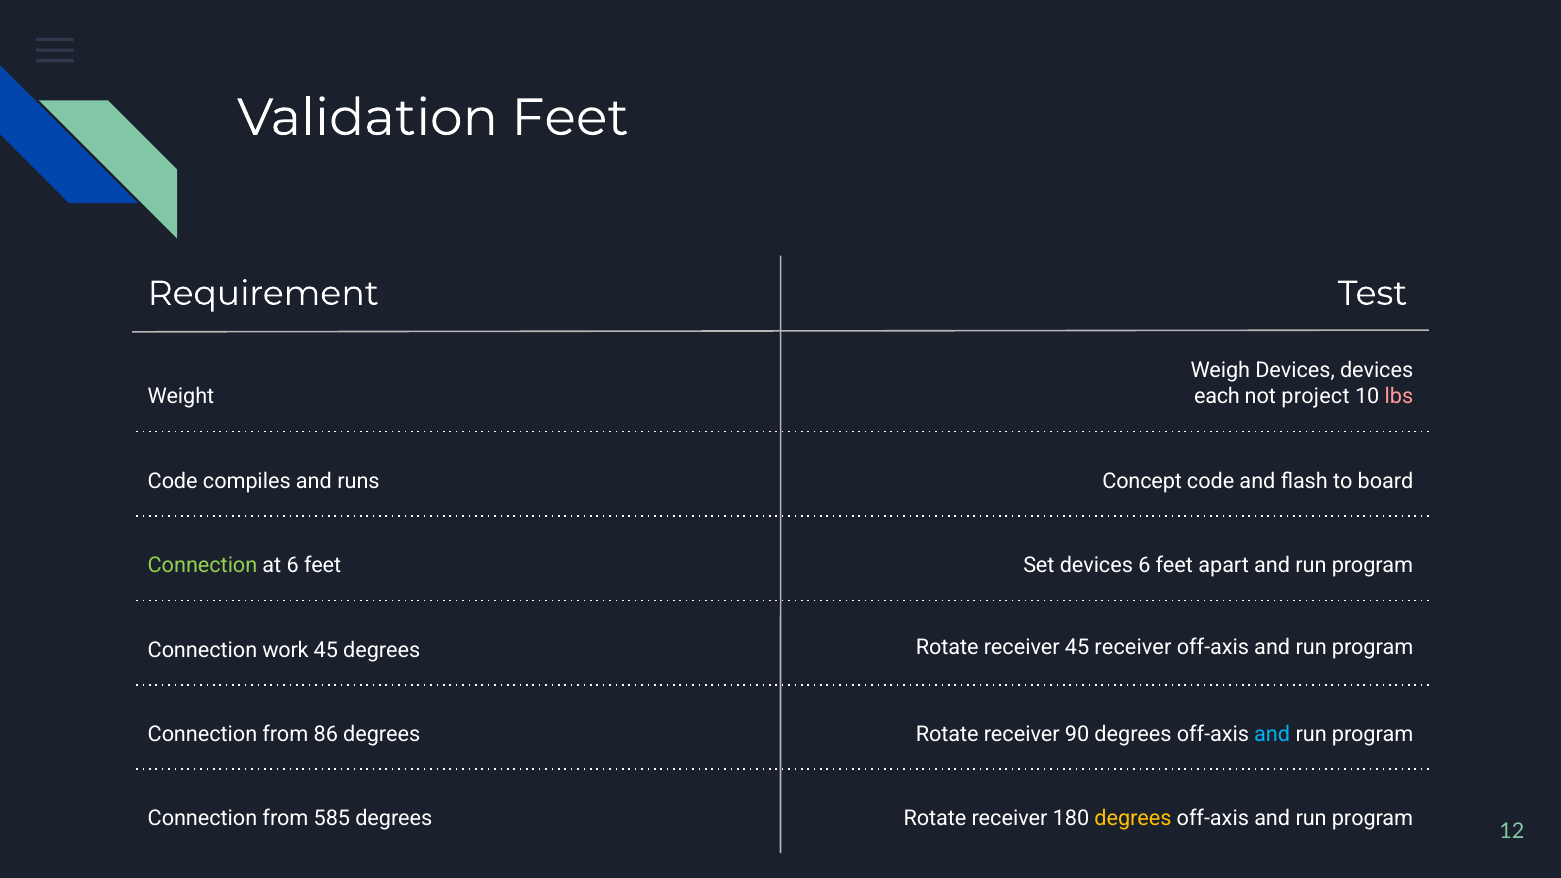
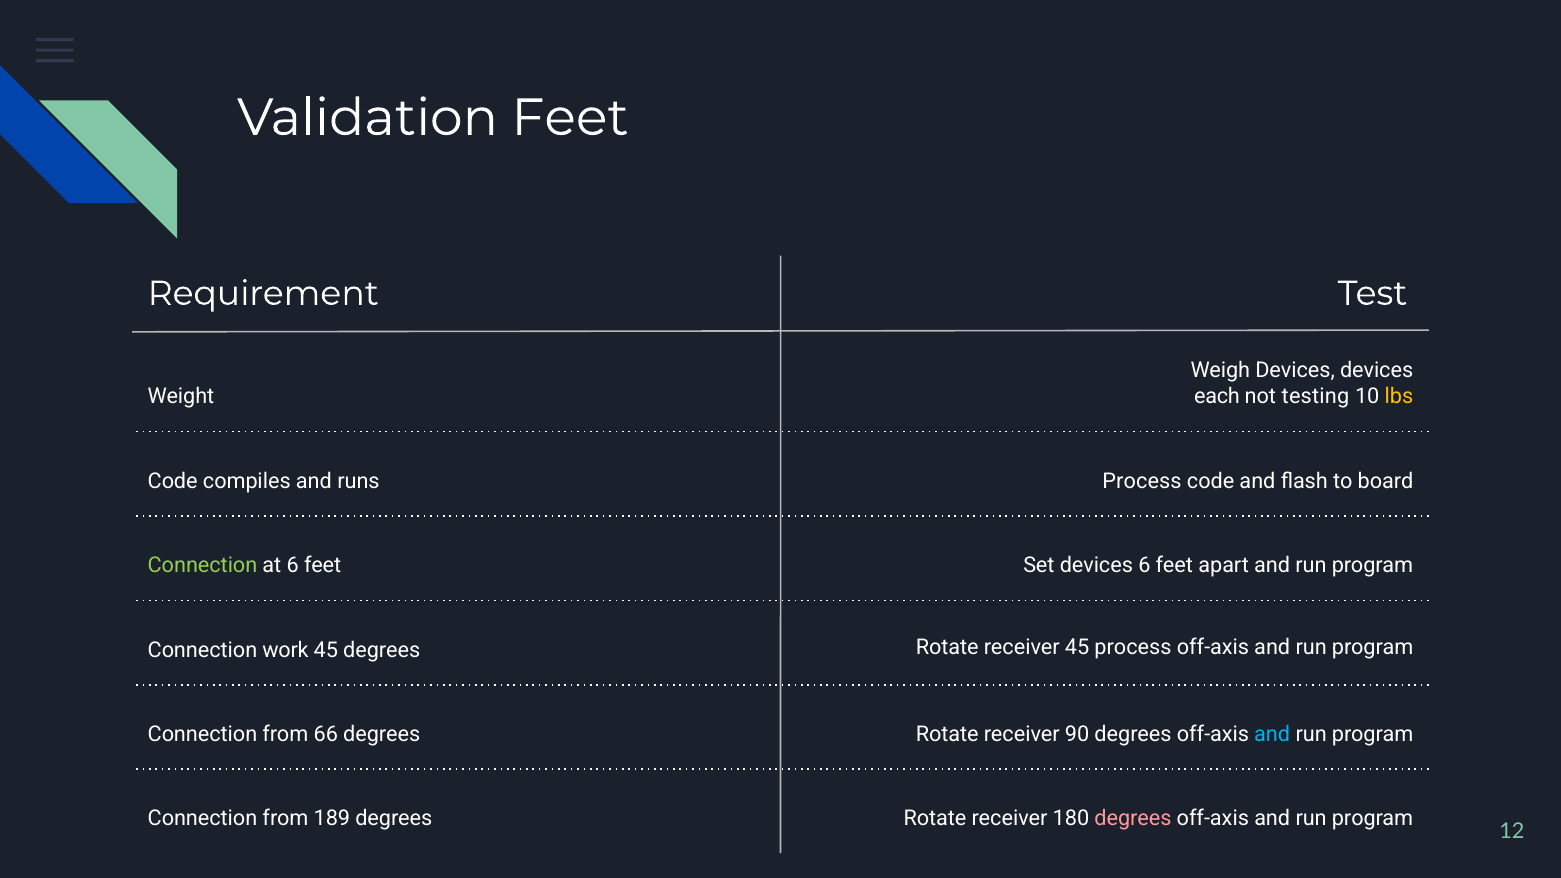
project: project -> testing
lbs colour: pink -> yellow
runs Concept: Concept -> Process
45 receiver: receiver -> process
86: 86 -> 66
585: 585 -> 189
degrees at (1133, 819) colour: yellow -> pink
